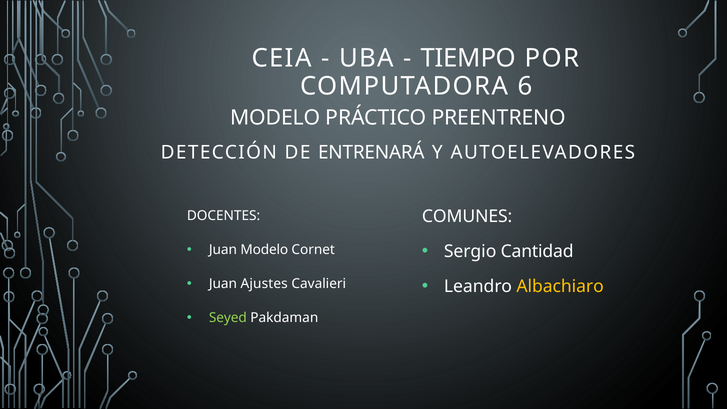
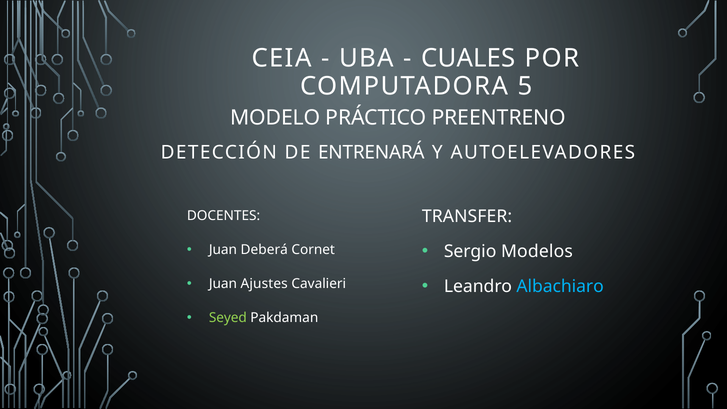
TIEMPO: TIEMPO -> CUALES
6: 6 -> 5
COMUNES: COMUNES -> TRANSFER
Cantidad: Cantidad -> Modelos
Juan Modelo: Modelo -> Deberá
Albachiaro colour: yellow -> light blue
